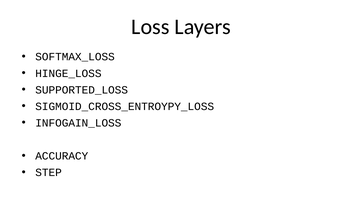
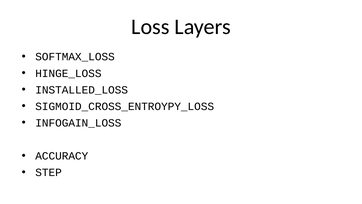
SUPPORTED_LOSS: SUPPORTED_LOSS -> INSTALLED_LOSS
